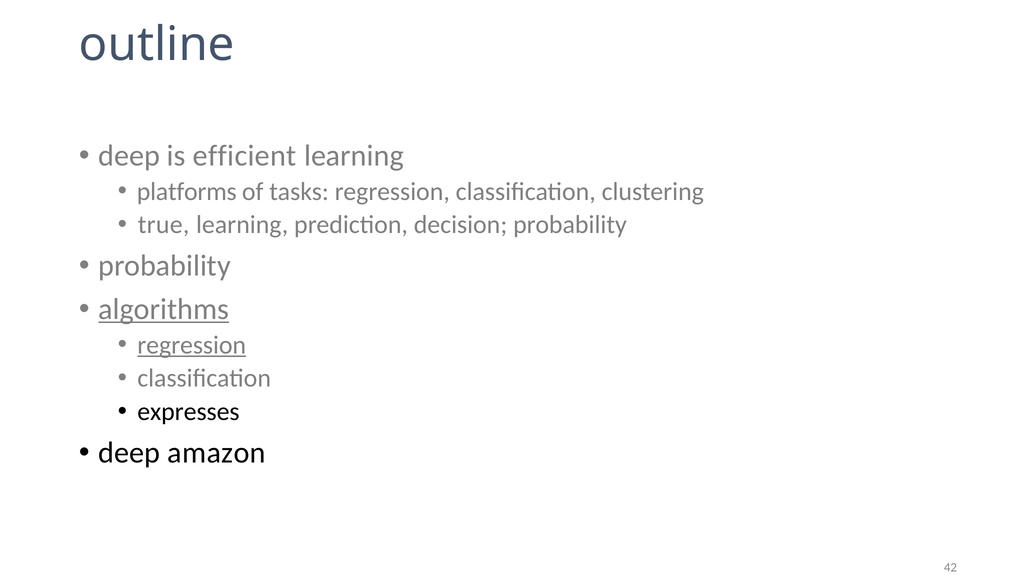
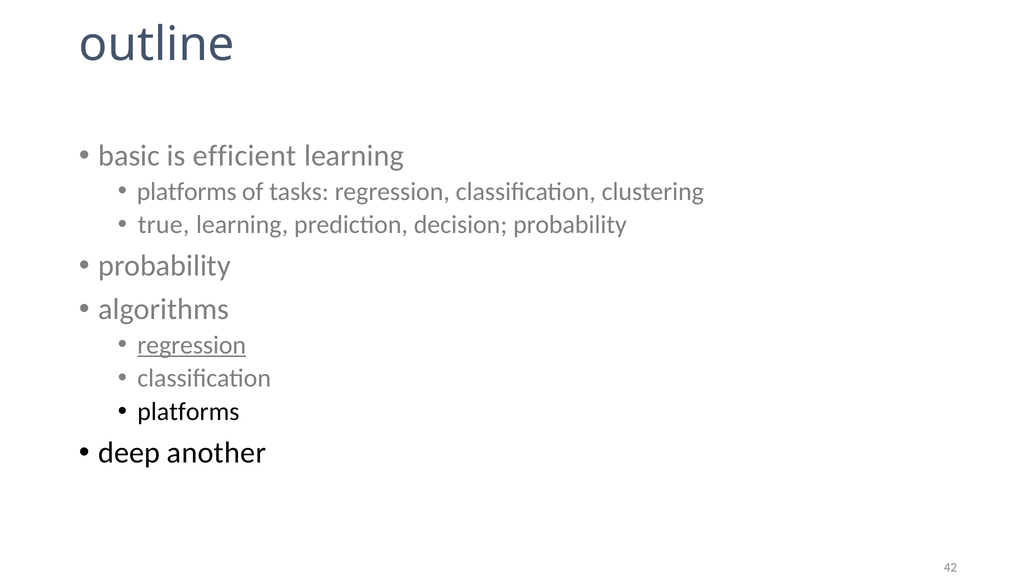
deep at (129, 156): deep -> basic
algorithms underline: present -> none
expresses at (188, 412): expresses -> platforms
amazon: amazon -> another
